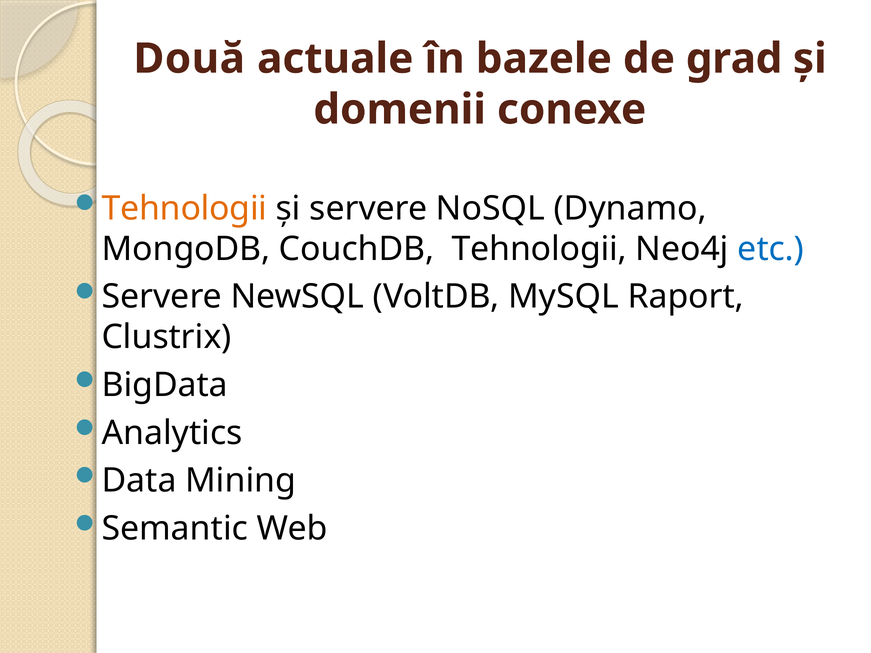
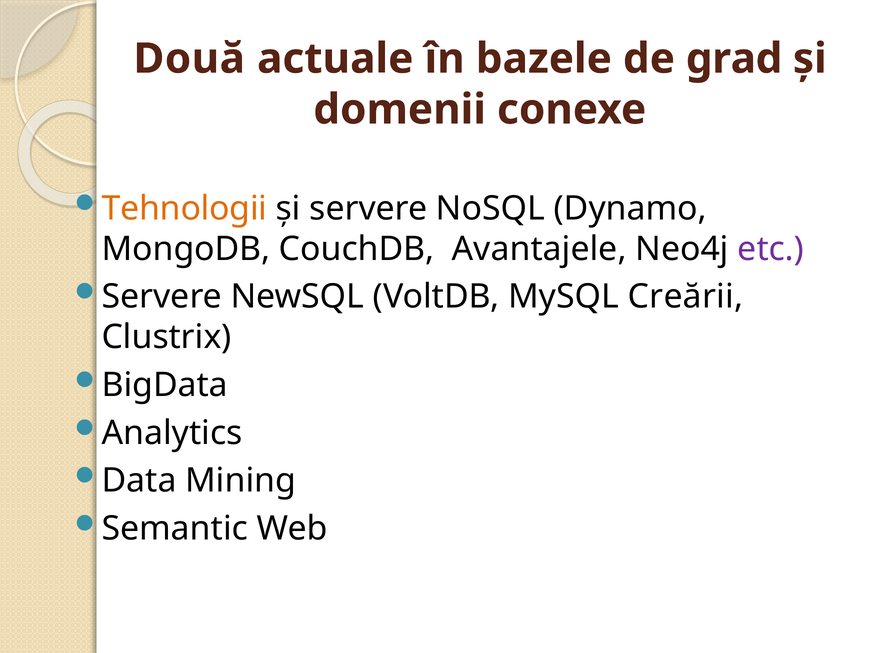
CouchDB Tehnologii: Tehnologii -> Avantajele
etc colour: blue -> purple
Raport: Raport -> Creării
